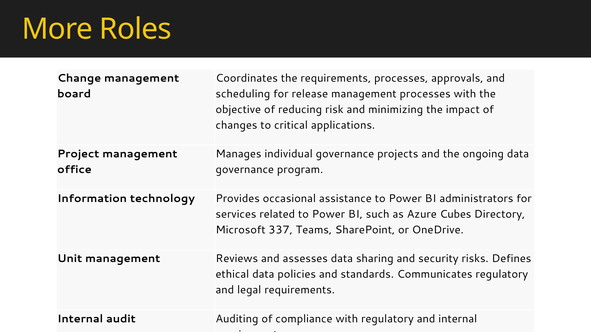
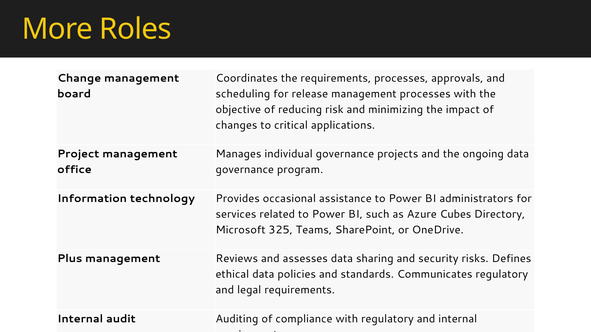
337: 337 -> 325
Unit: Unit -> Plus
